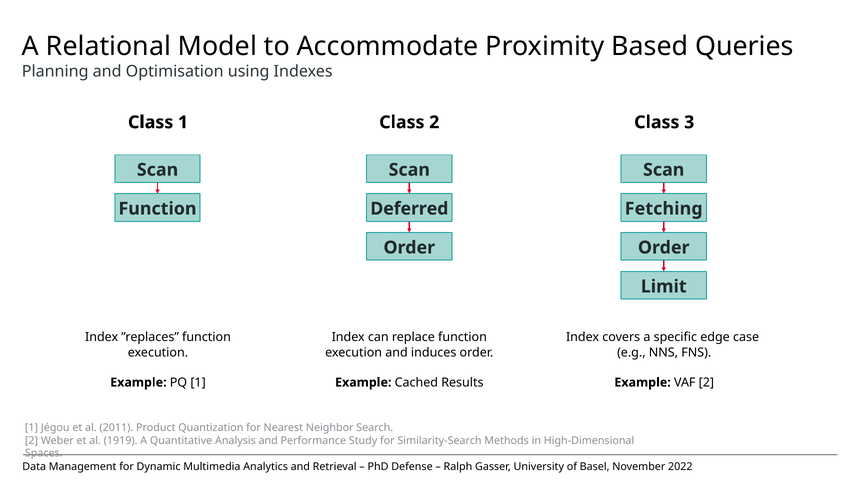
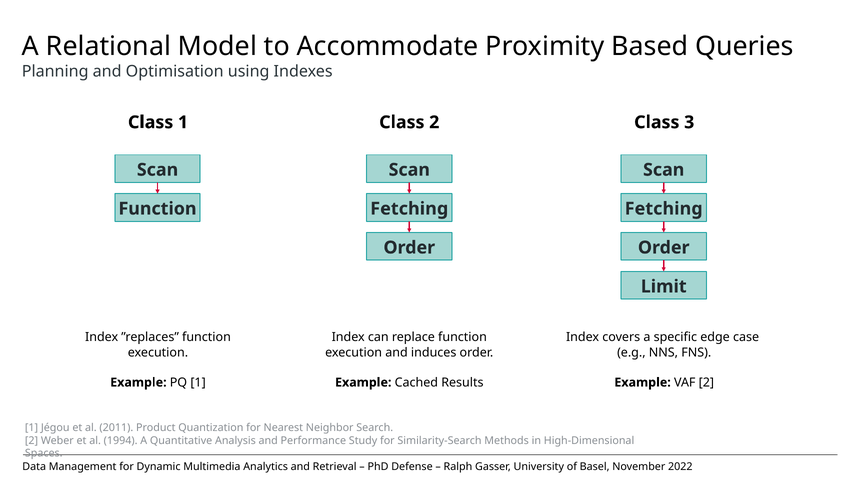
Deferred at (409, 209): Deferred -> Fetching
1919: 1919 -> 1994
